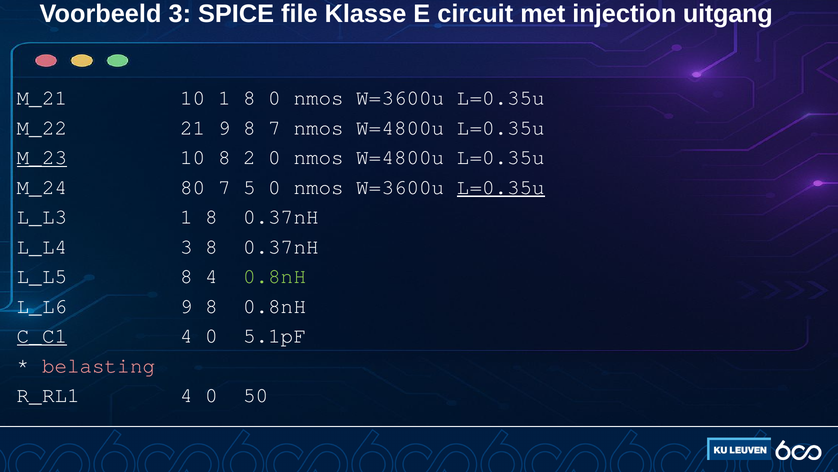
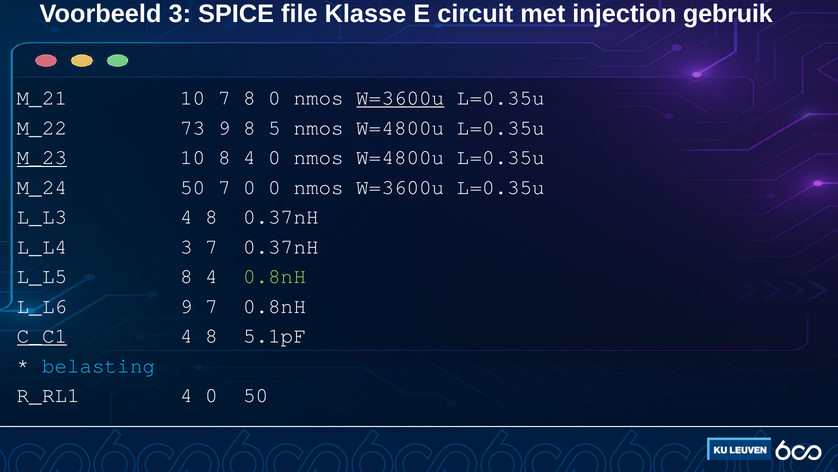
uitgang: uitgang -> gebruik
10 1: 1 -> 7
W=3600u at (400, 98) underline: none -> present
21: 21 -> 73
8 7: 7 -> 5
10 8 2: 2 -> 4
M_24 80: 80 -> 50
7 5: 5 -> 0
L=0.35u at (501, 187) underline: present -> none
L_L3 1: 1 -> 4
3 8: 8 -> 7
L_L6 9 8: 8 -> 7
0 at (212, 335): 0 -> 8
belasting colour: pink -> light blue
